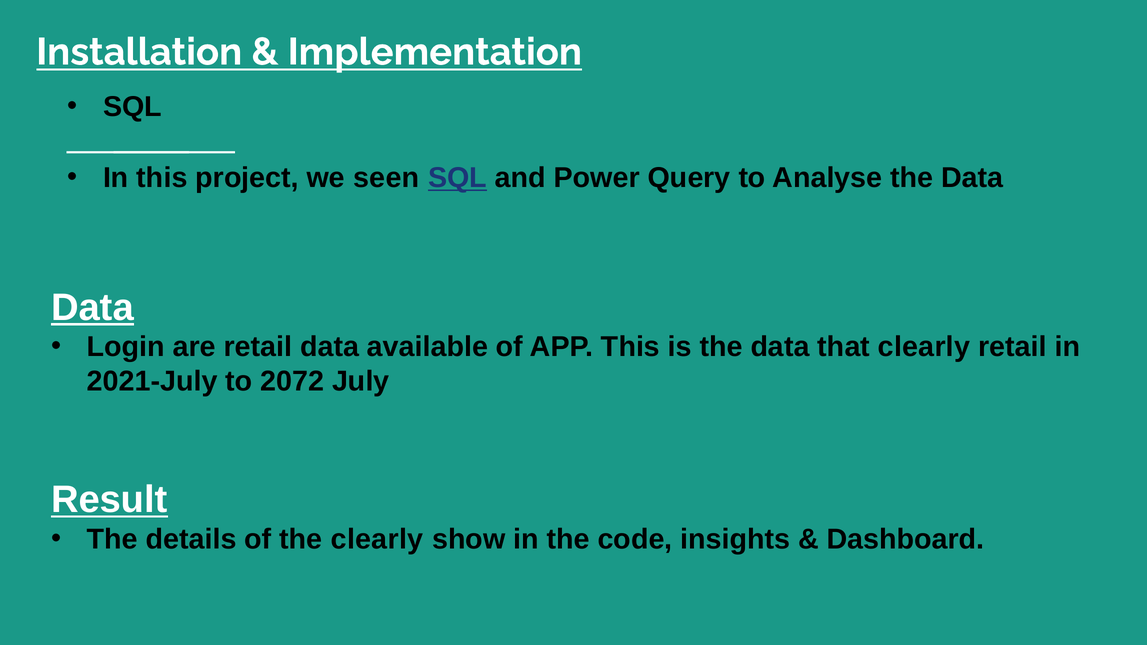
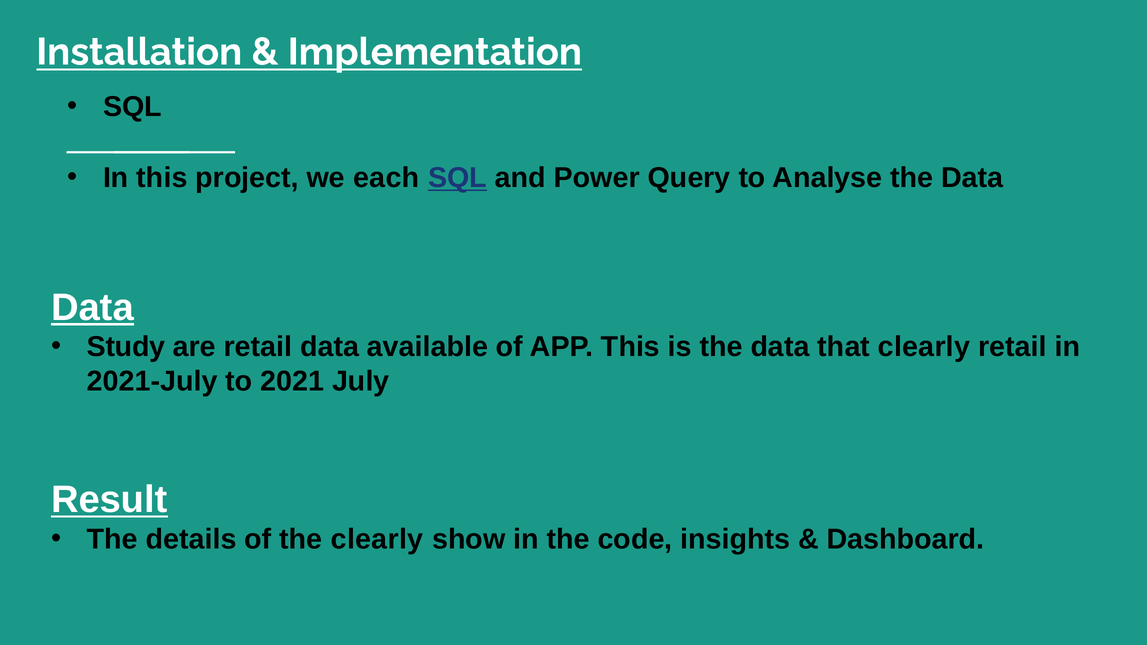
seen: seen -> each
Login: Login -> Study
2072: 2072 -> 2021
